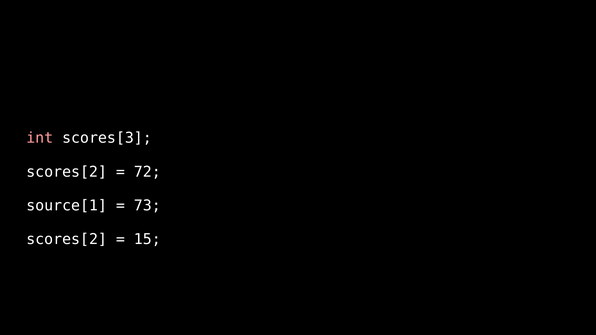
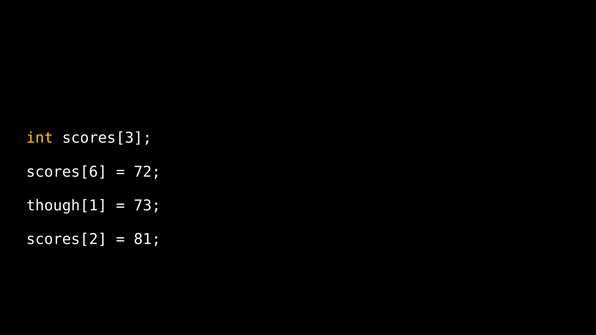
int colour: pink -> yellow
scores[2 at (67, 172): scores[2 -> scores[6
source[1: source[1 -> though[1
15: 15 -> 81
